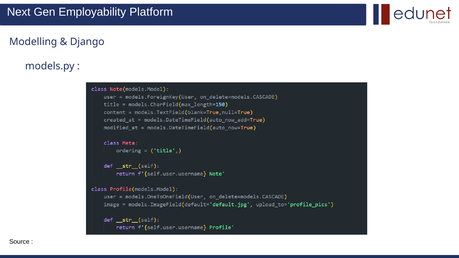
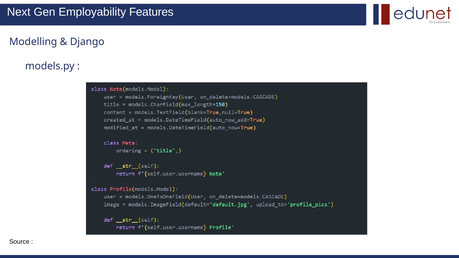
Platform: Platform -> Features
